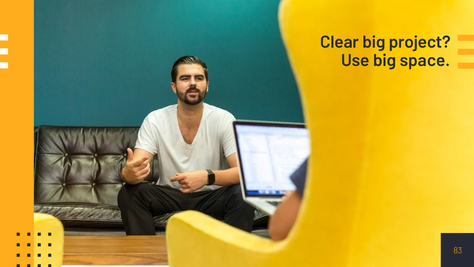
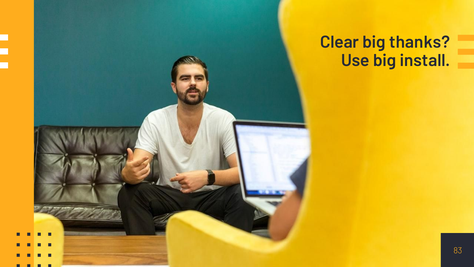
project: project -> thanks
space: space -> install
